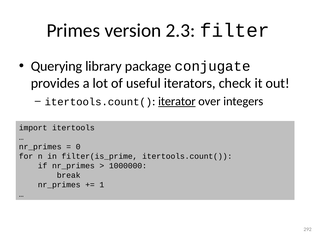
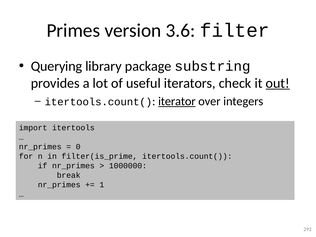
2.3: 2.3 -> 3.6
conjugate: conjugate -> substring
out underline: none -> present
